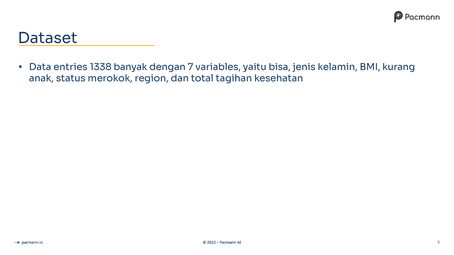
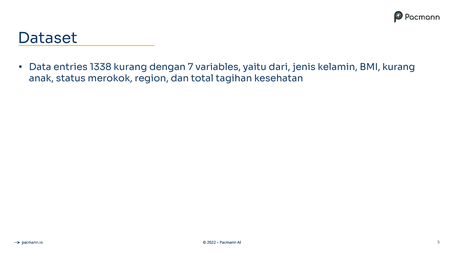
1338 banyak: banyak -> kurang
bisa: bisa -> dari
